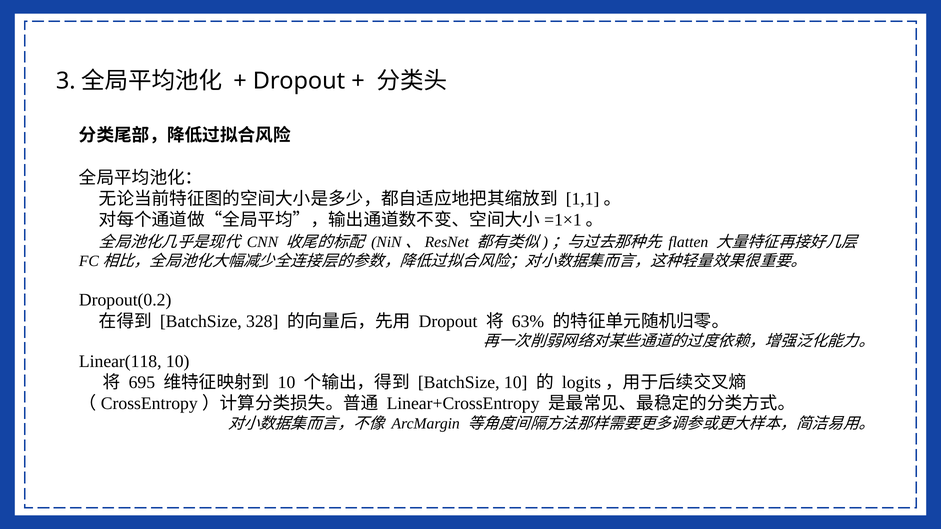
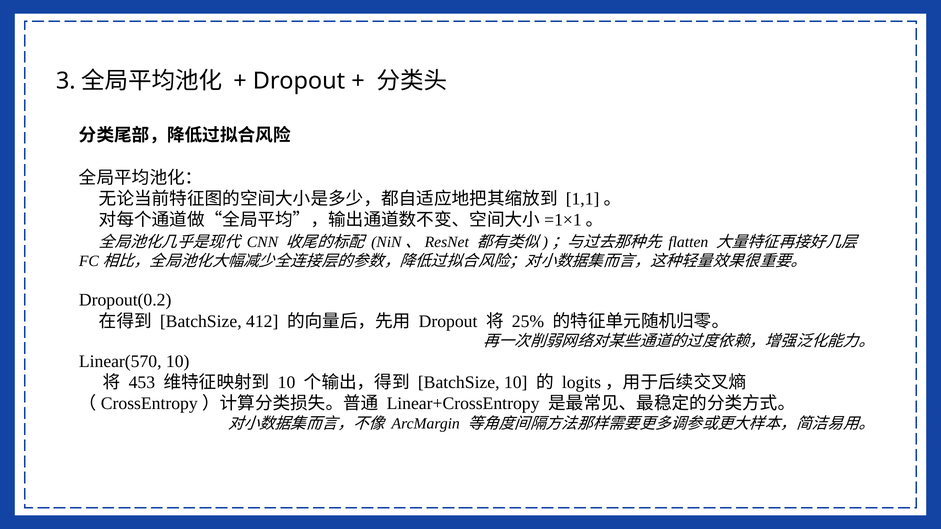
328: 328 -> 412
63%: 63% -> 25%
Linear(118: Linear(118 -> Linear(570
695: 695 -> 453
